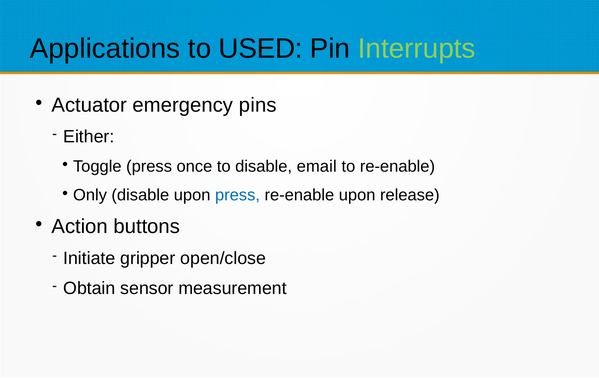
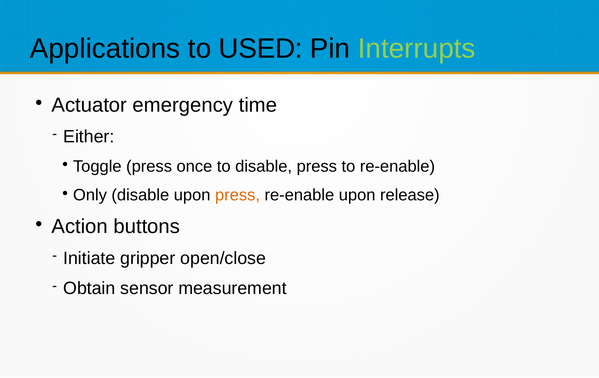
pins: pins -> time
disable email: email -> press
press at (237, 195) colour: blue -> orange
